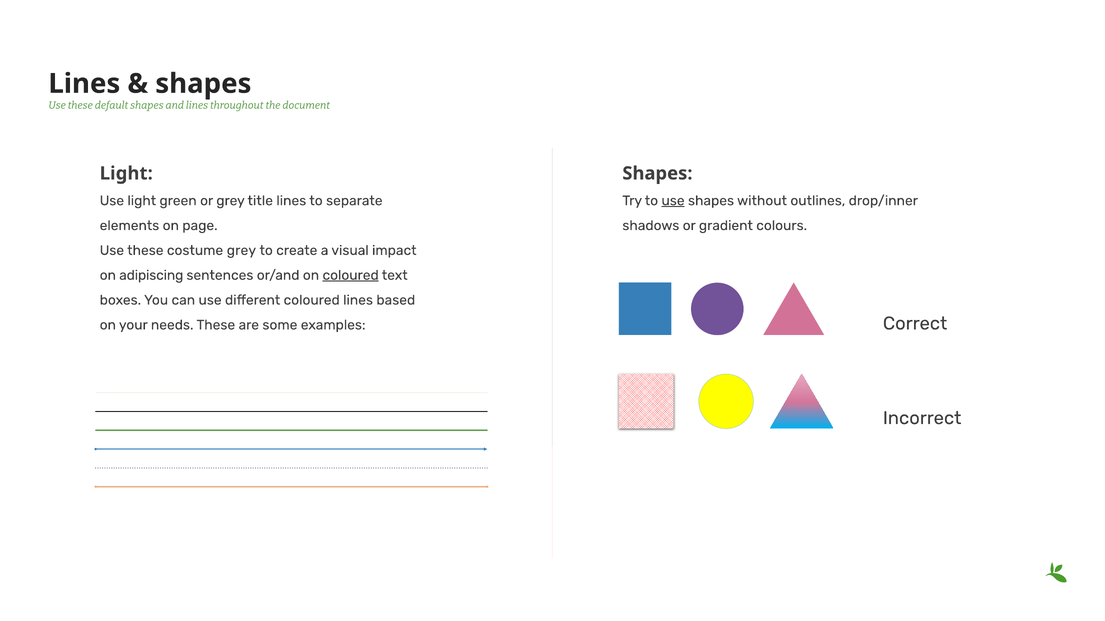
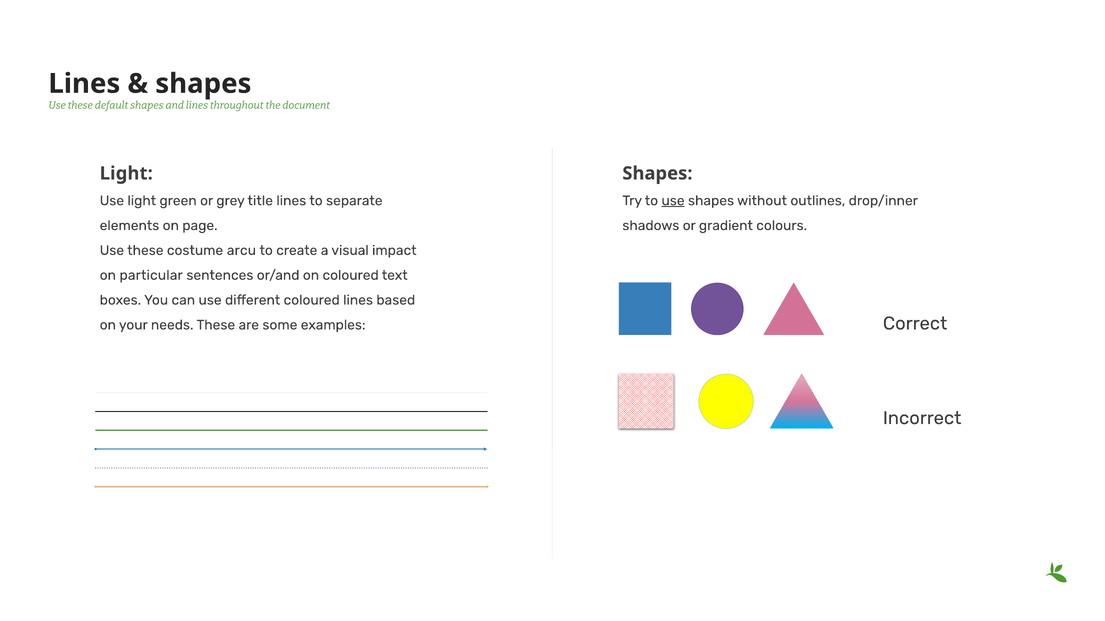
costume grey: grey -> arcu
adipiscing: adipiscing -> particular
coloured at (351, 275) underline: present -> none
